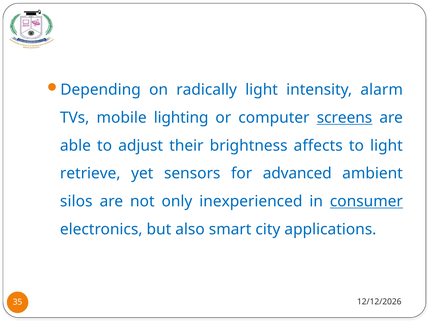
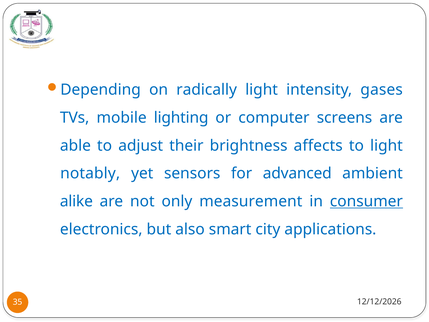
alarm: alarm -> gases
screens underline: present -> none
retrieve: retrieve -> notably
silos: silos -> alike
inexperienced: inexperienced -> measurement
